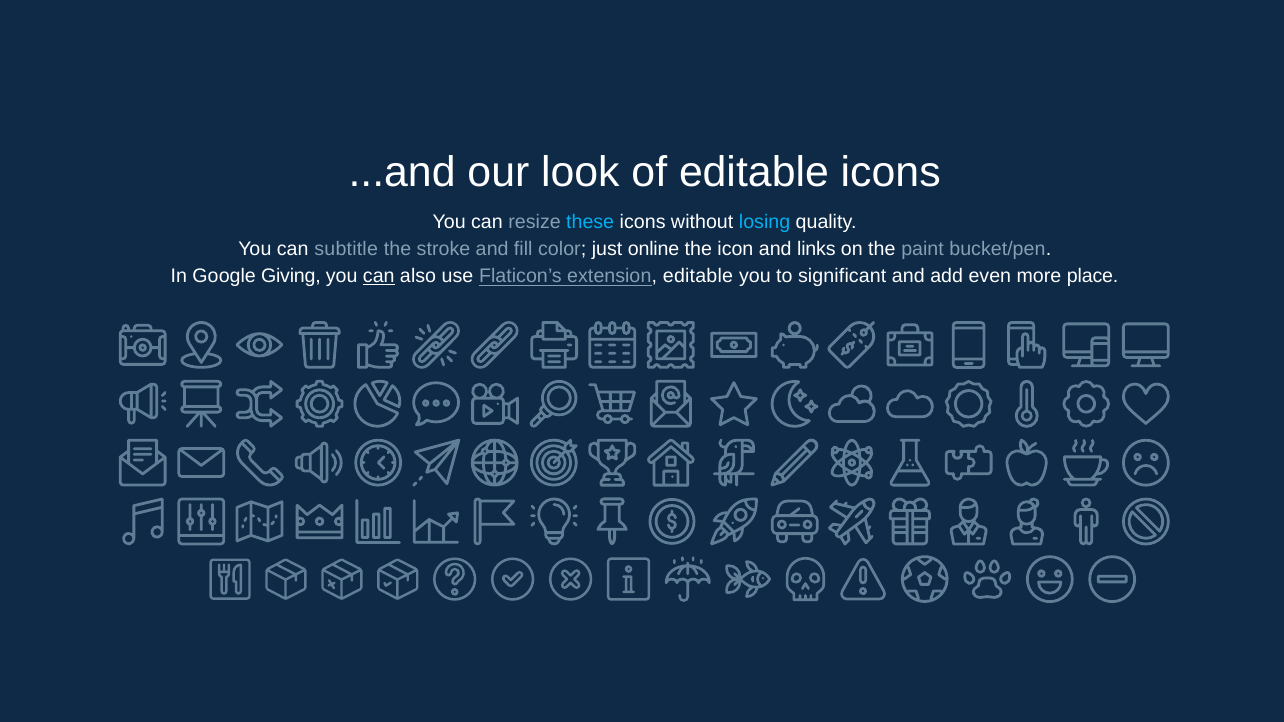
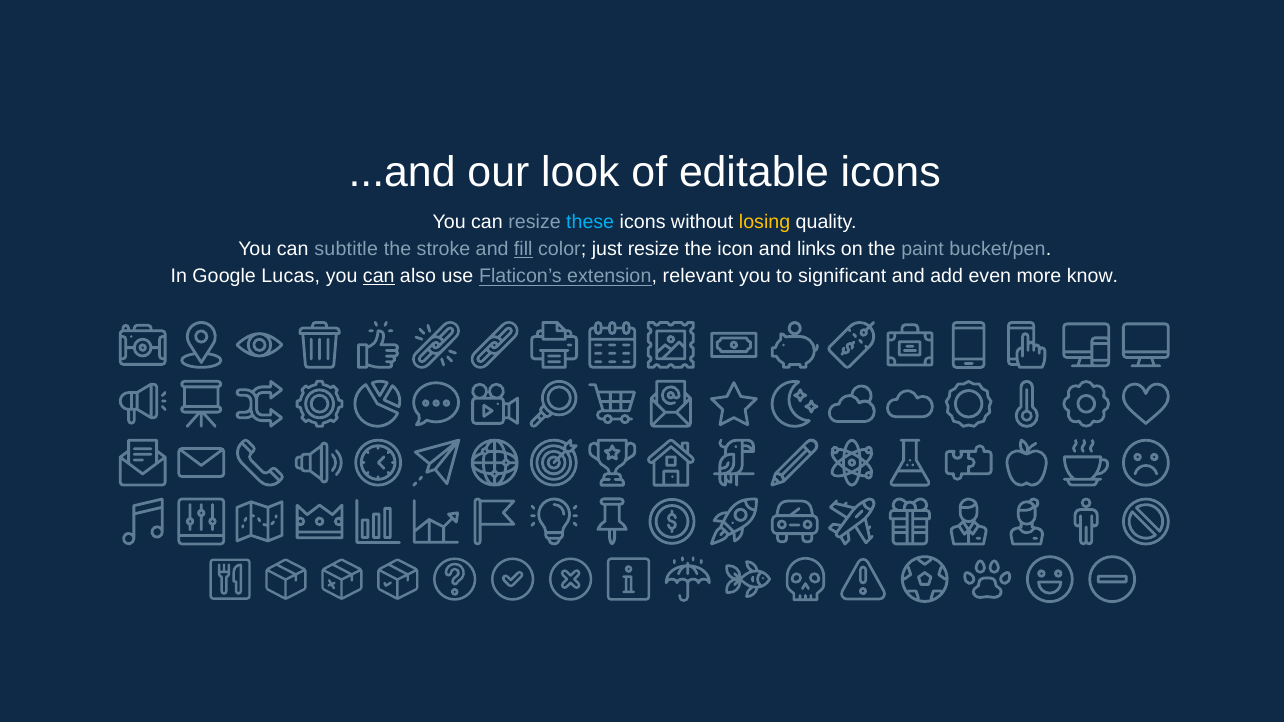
losing colour: light blue -> yellow
fill underline: none -> present
just online: online -> resize
Giving: Giving -> Lucas
extension editable: editable -> relevant
place: place -> know
